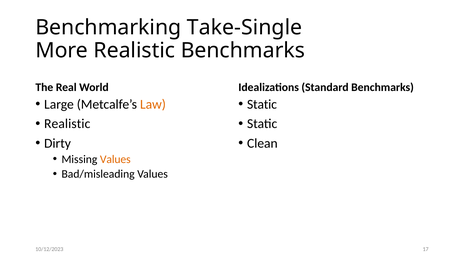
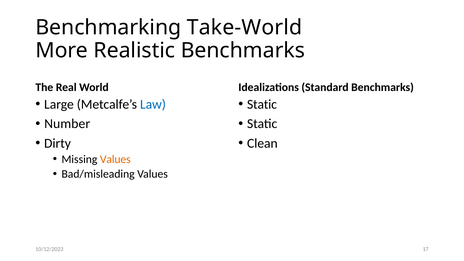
Take-Single: Take-Single -> Take-World
Law colour: orange -> blue
Realistic at (67, 124): Realistic -> Number
